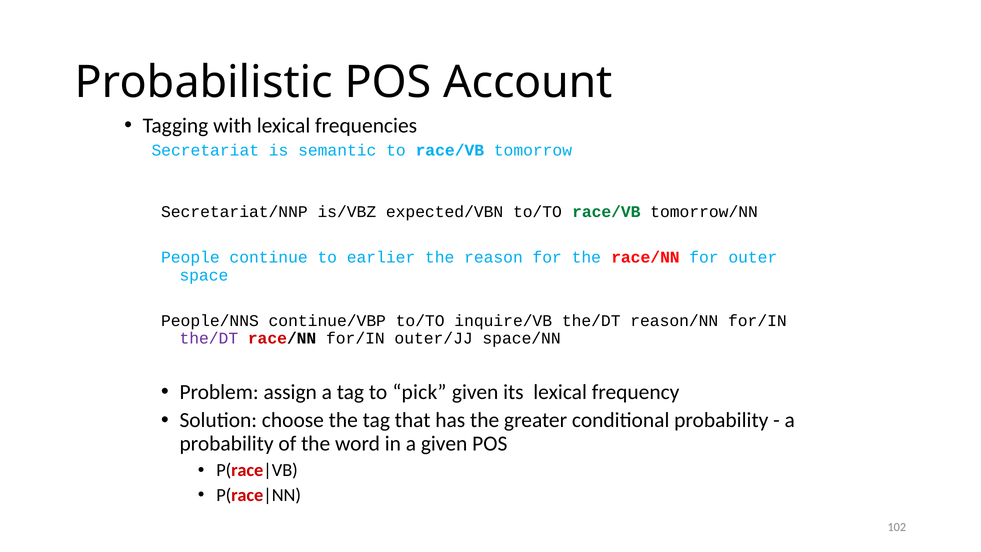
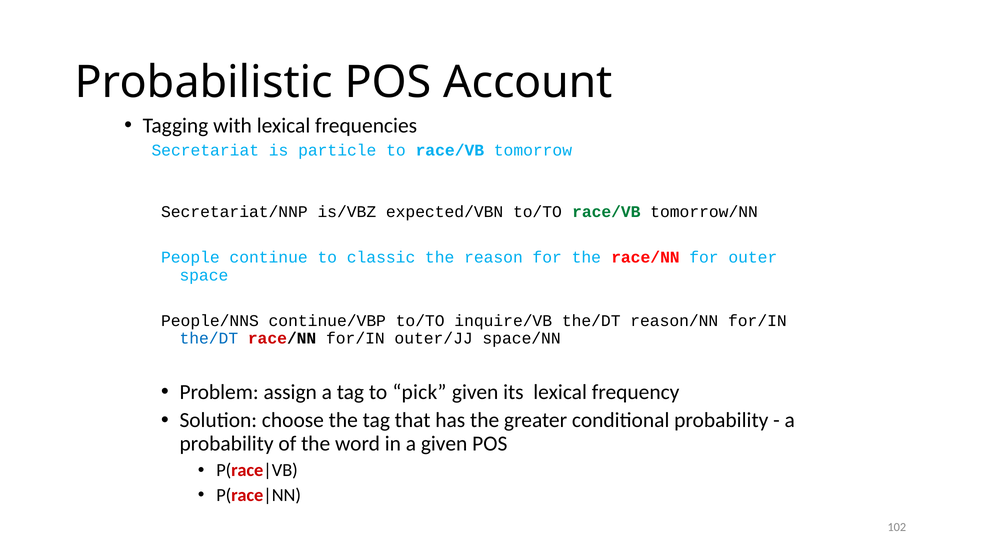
semantic: semantic -> particle
earlier: earlier -> classic
the/DT at (209, 338) colour: purple -> blue
